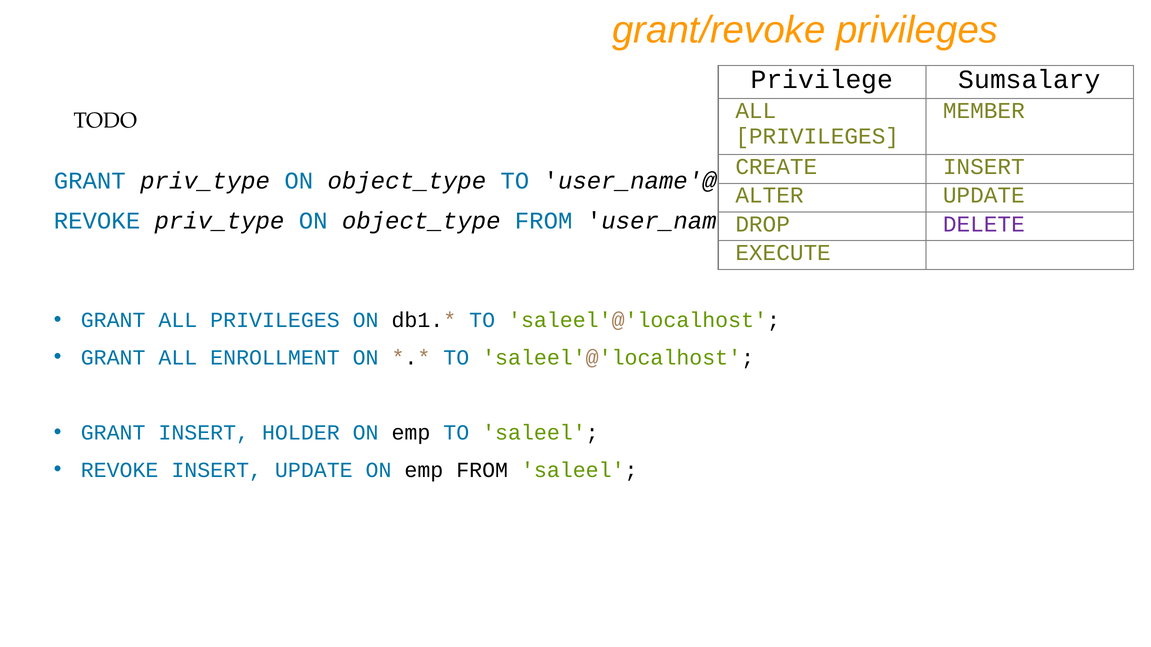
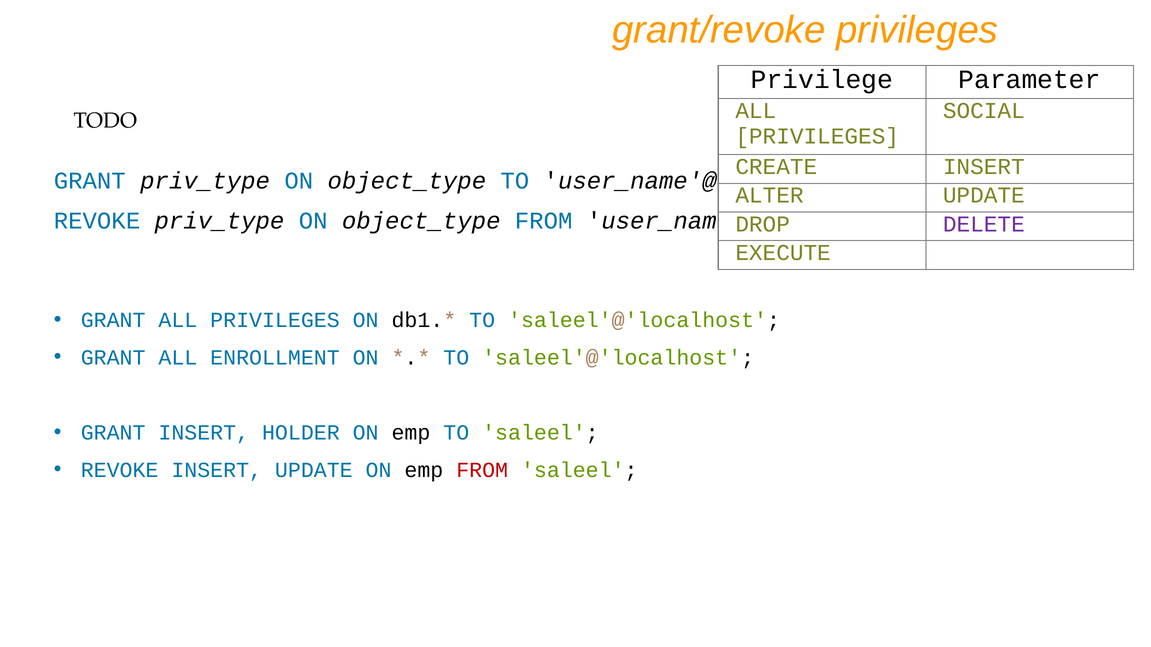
Sumsalary: Sumsalary -> Parameter
MEMBER: MEMBER -> SOCIAL
FROM at (482, 470) colour: black -> red
